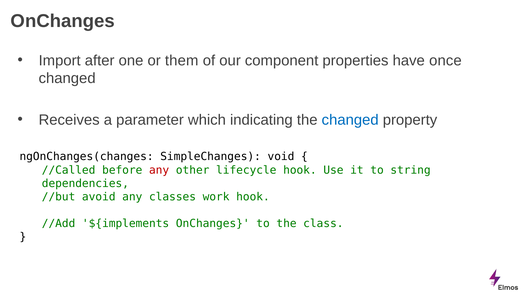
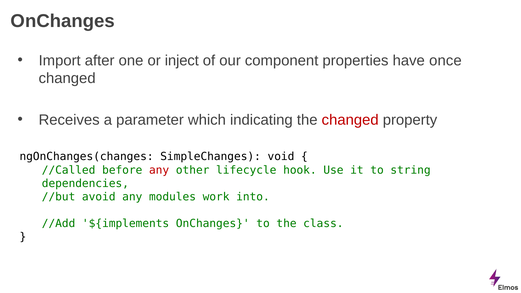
them: them -> inject
changed at (350, 120) colour: blue -> red
classes: classes -> modules
work hook: hook -> into
